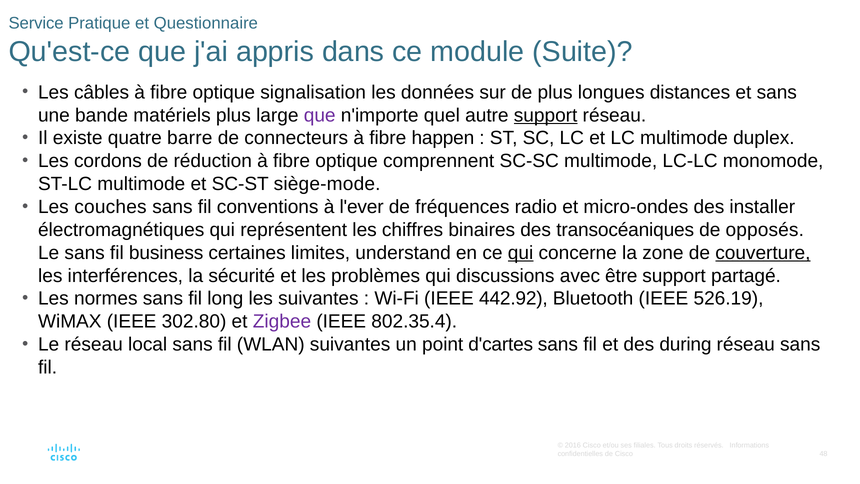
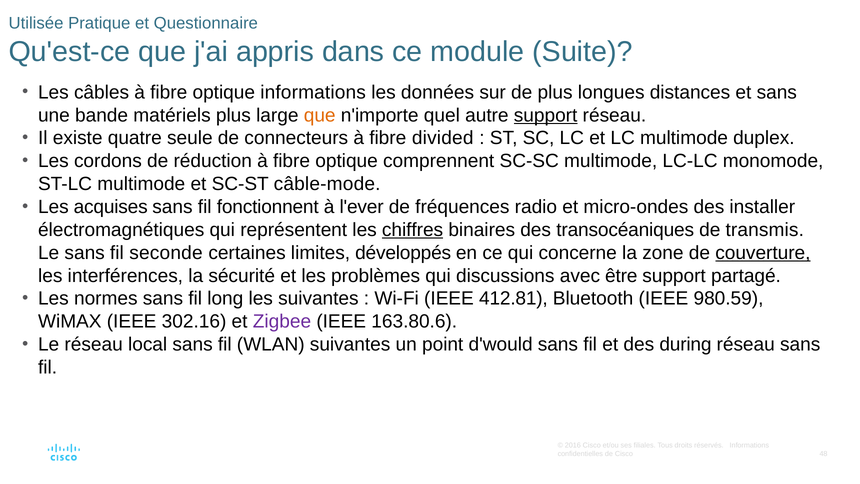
Service: Service -> Utilisée
optique signalisation: signalisation -> informations
que at (320, 115) colour: purple -> orange
barre: barre -> seule
happen: happen -> divided
siège-mode: siège-mode -> câble-mode
couches: couches -> acquises
conventions: conventions -> fonctionnent
chiffres underline: none -> present
opposés: opposés -> transmis
business: business -> seconde
understand: understand -> développés
qui at (521, 253) underline: present -> none
442.92: 442.92 -> 412.81
526.19: 526.19 -> 980.59
302.80: 302.80 -> 302.16
802.35.4: 802.35.4 -> 163.80.6
d'cartes: d'cartes -> d'would
